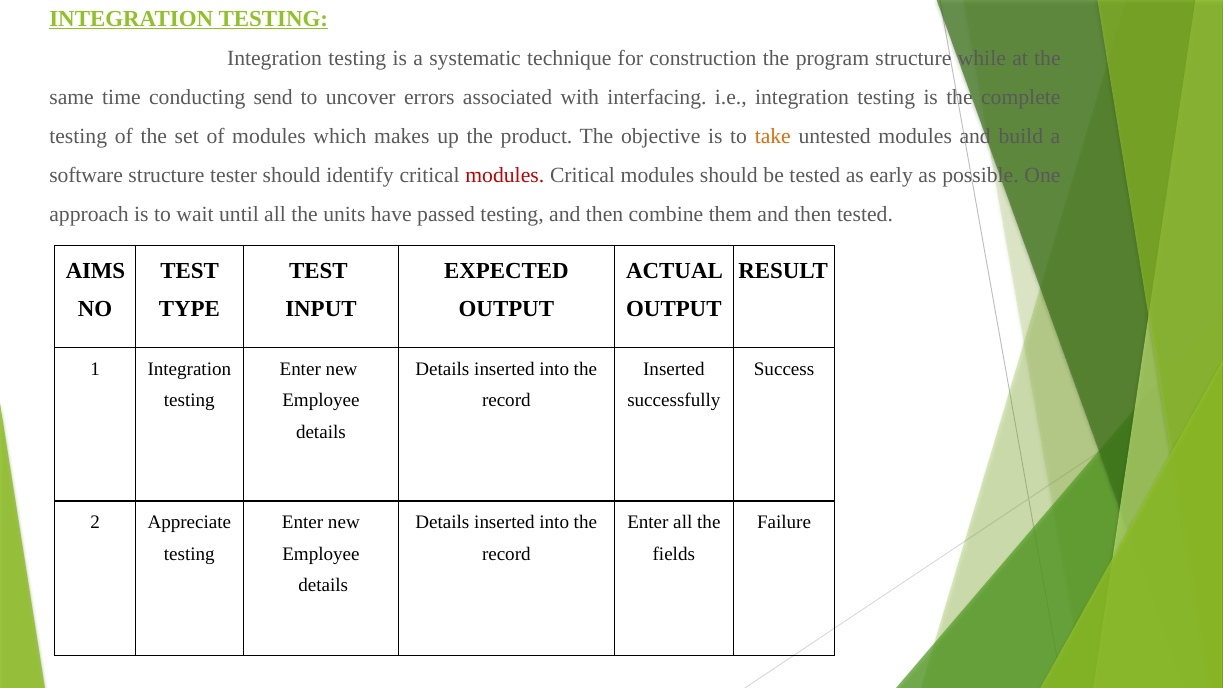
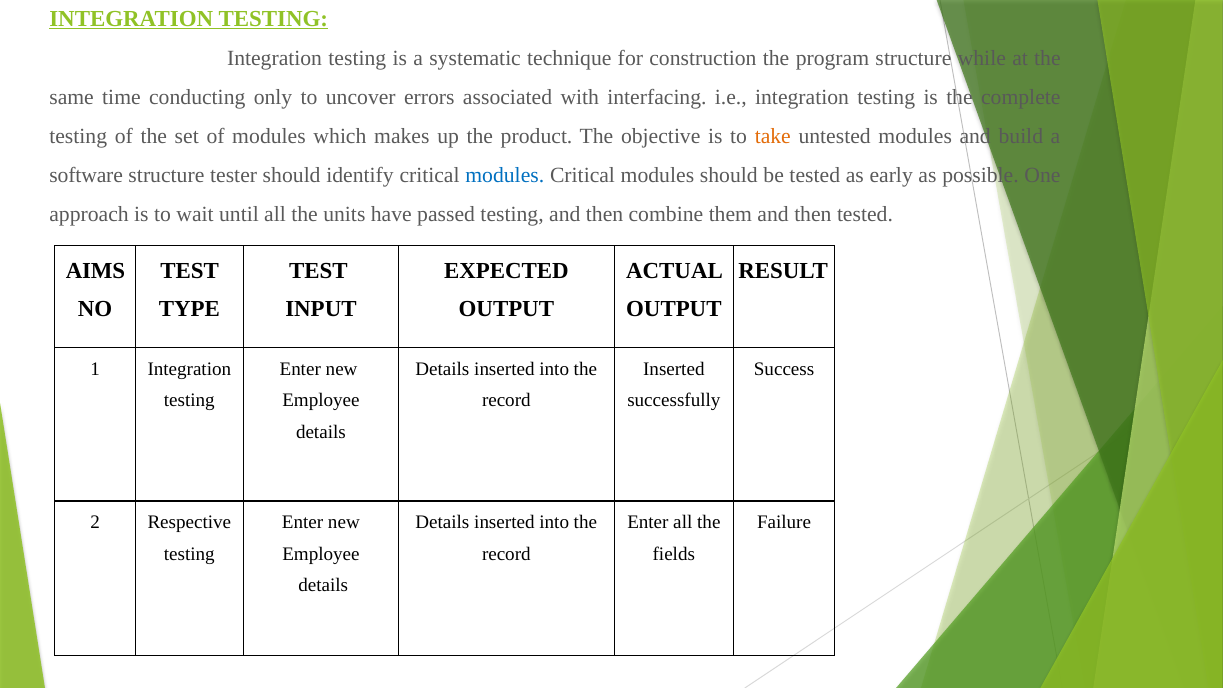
send: send -> only
modules at (505, 175) colour: red -> blue
Appreciate: Appreciate -> Respective
